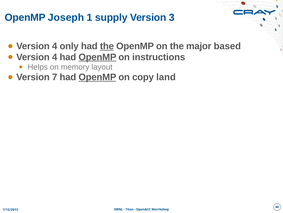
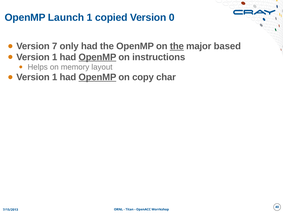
Joseph: Joseph -> Launch
supply: supply -> copied
3: 3 -> 0
4 at (55, 46): 4 -> 7
the at (107, 46) underline: present -> none
the at (177, 46) underline: none -> present
4 at (55, 57): 4 -> 1
7 at (55, 77): 7 -> 1
land: land -> char
